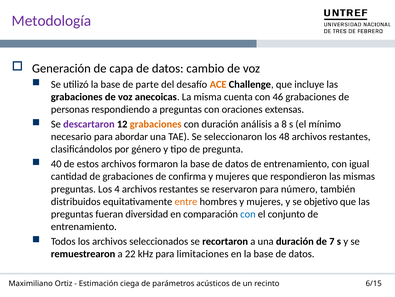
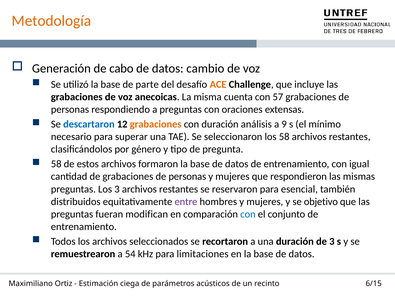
Metodología colour: purple -> orange
capa: capa -> cabo
46: 46 -> 57
descartaron colour: purple -> blue
8: 8 -> 9
abordar: abordar -> superar
los 48: 48 -> 58
40 at (56, 164): 40 -> 58
de grabaciones de confirma: confirma -> personas
Los 4: 4 -> 3
número: número -> esencial
entre colour: orange -> purple
diversidad: diversidad -> modifican
de 7: 7 -> 3
22: 22 -> 54
